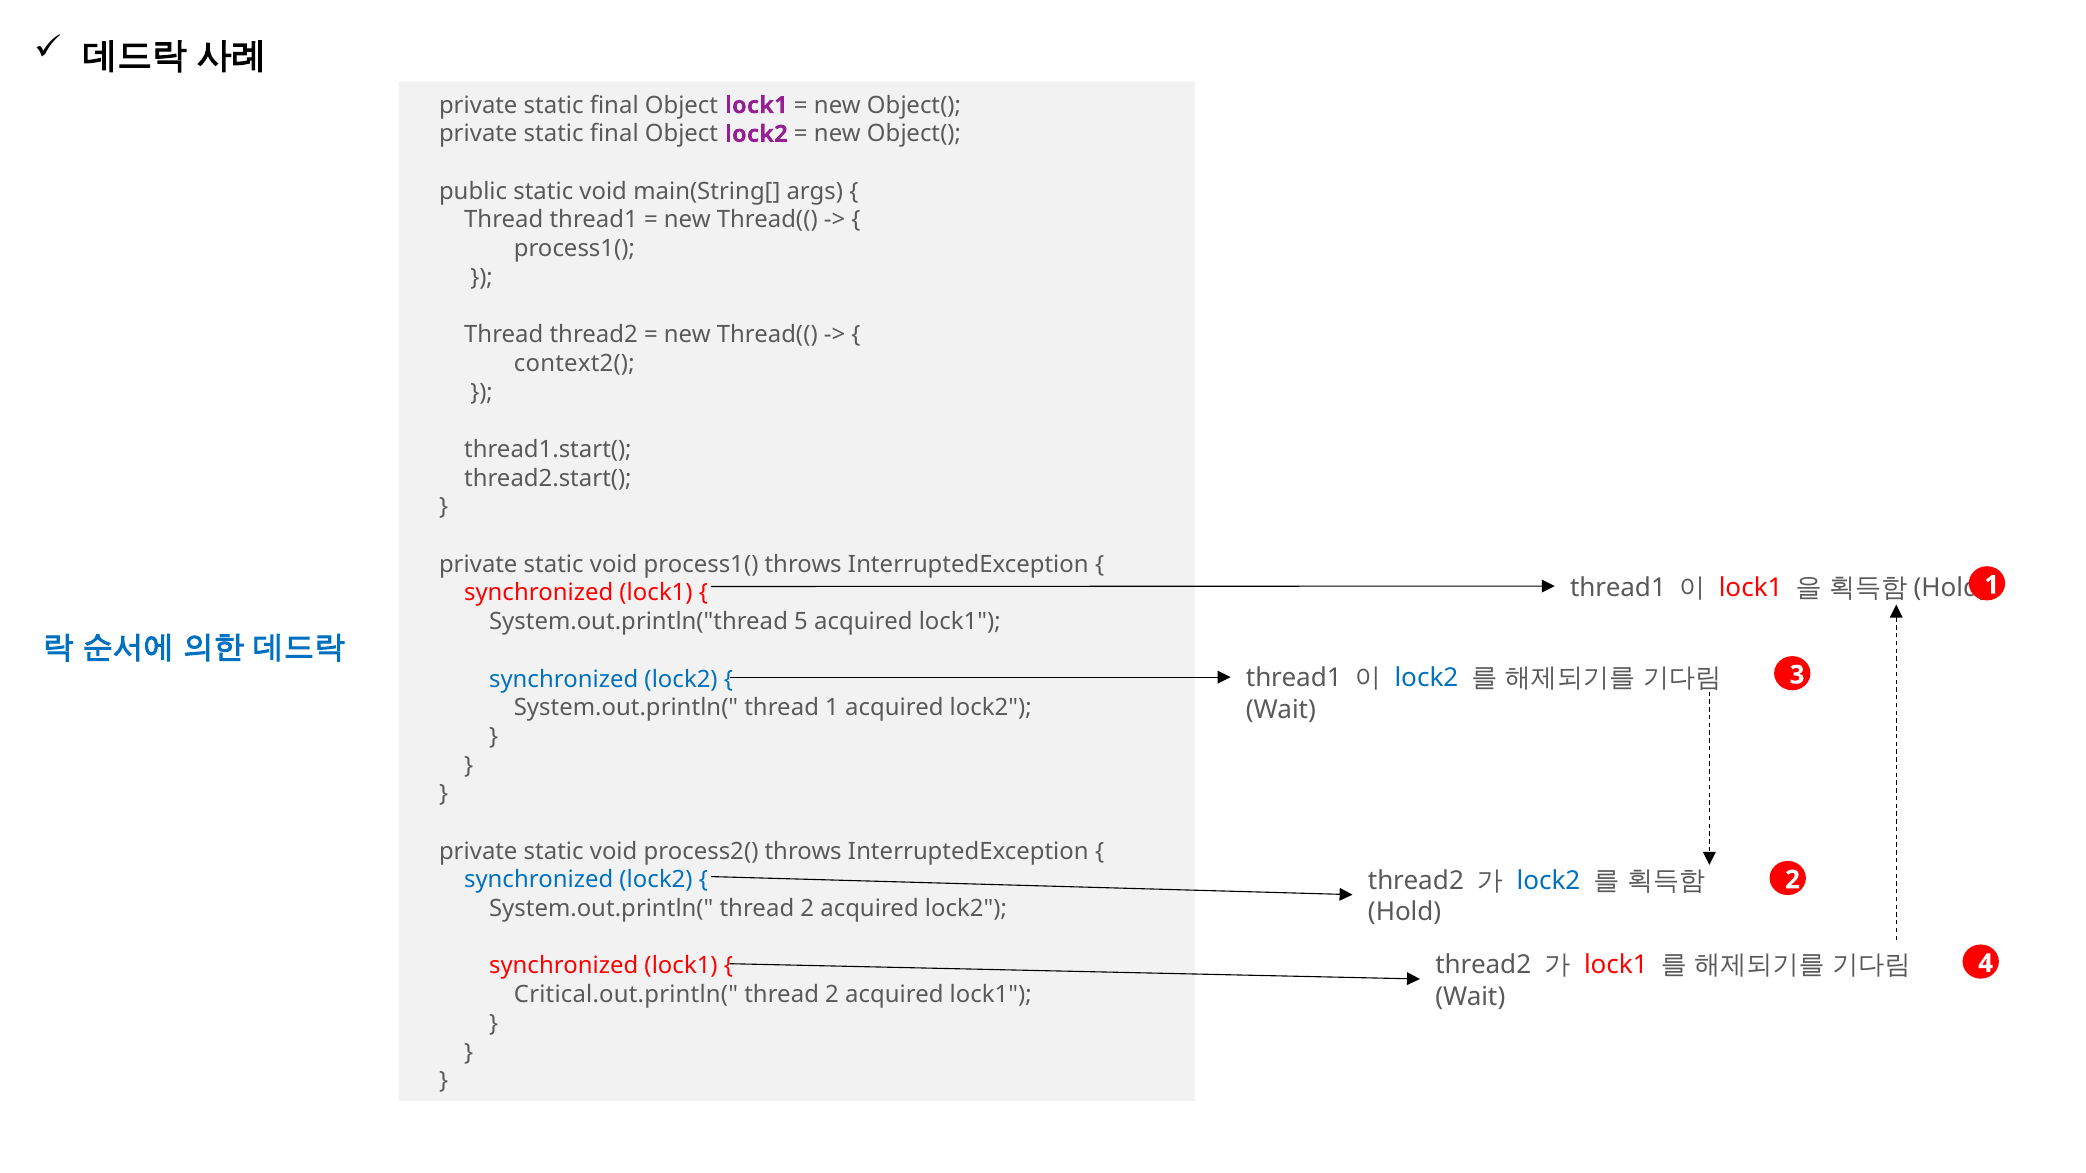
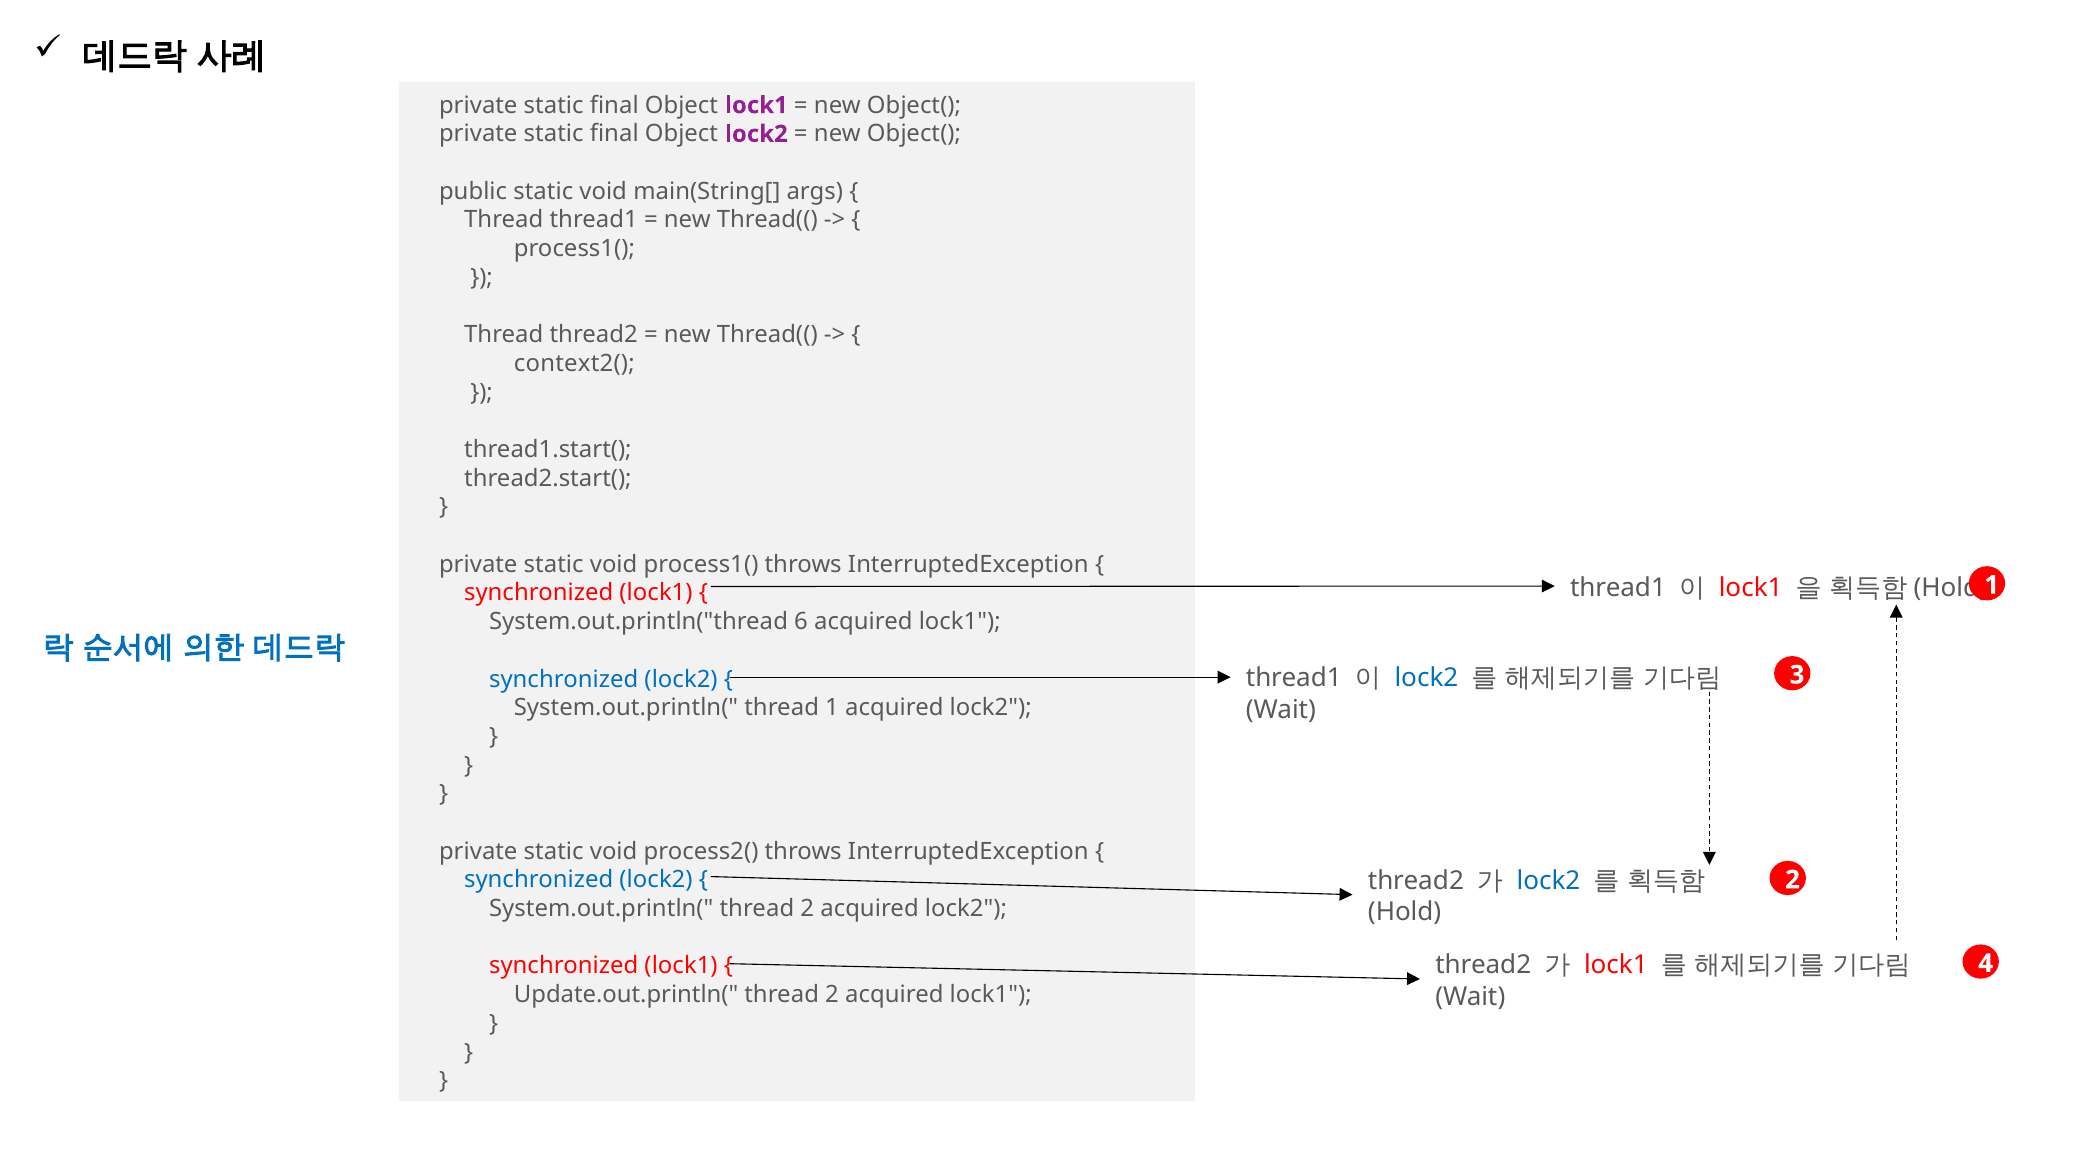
5: 5 -> 6
Critical.out.println(: Critical.out.println( -> Update.out.println(
